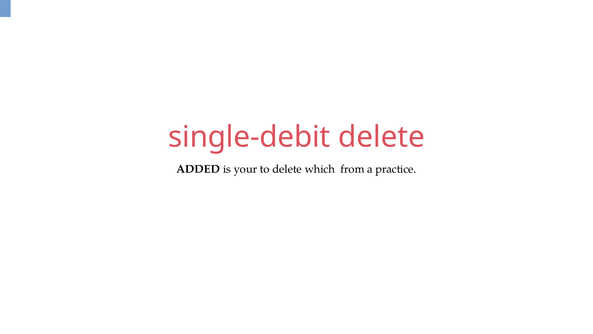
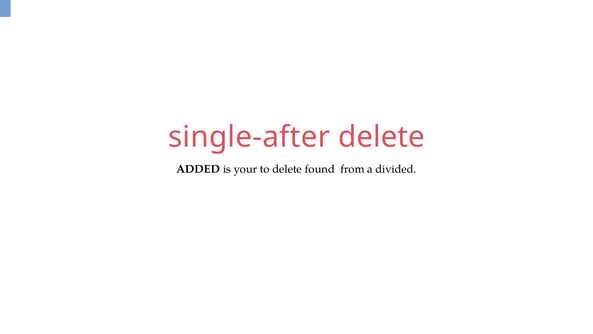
single-debit: single-debit -> single-after
which: which -> found
practice: practice -> divided
